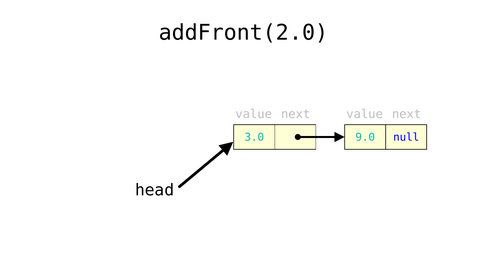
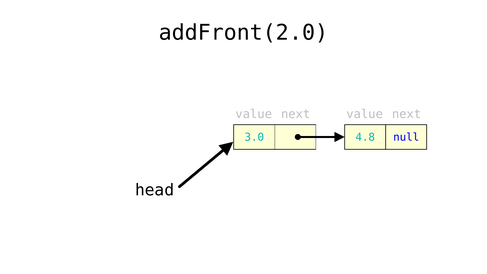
9.0: 9.0 -> 4.8
